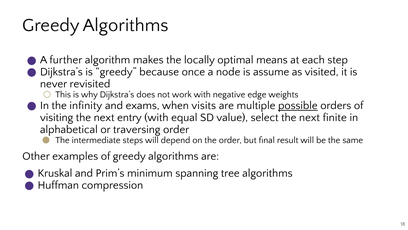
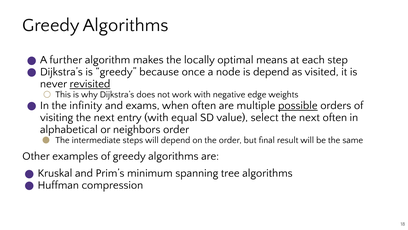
is assume: assume -> depend
revisited underline: none -> present
when visits: visits -> often
next finite: finite -> often
traversing: traversing -> neighbors
